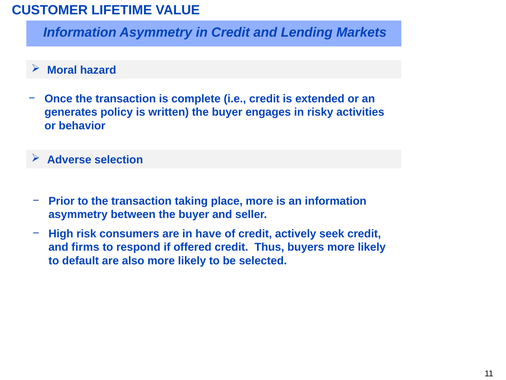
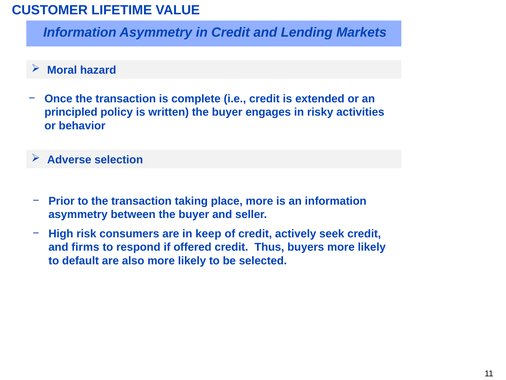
generates: generates -> principled
have: have -> keep
